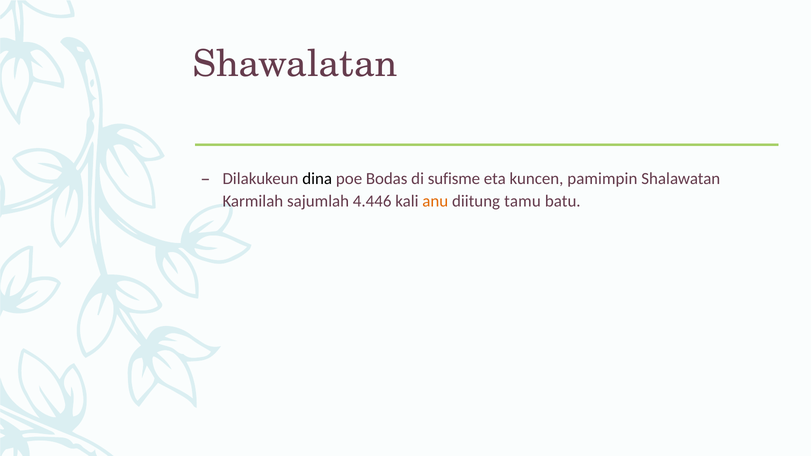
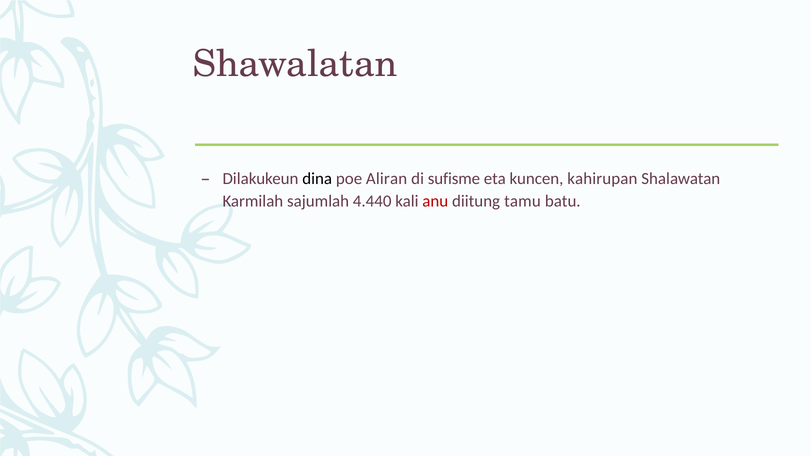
Bodas: Bodas -> Aliran
pamimpin: pamimpin -> kahirupan
4.446: 4.446 -> 4.440
anu colour: orange -> red
